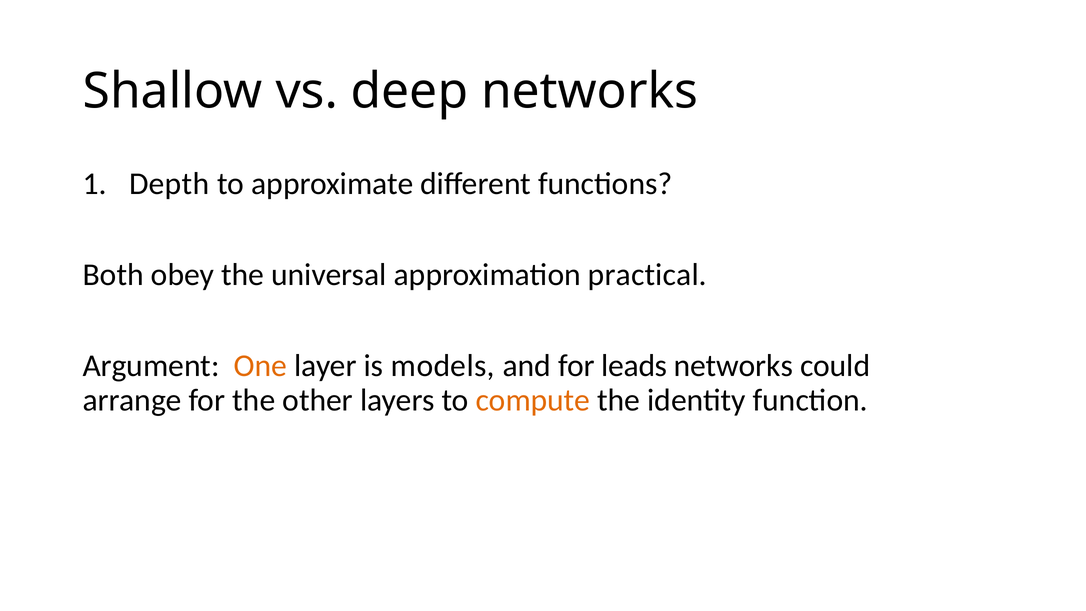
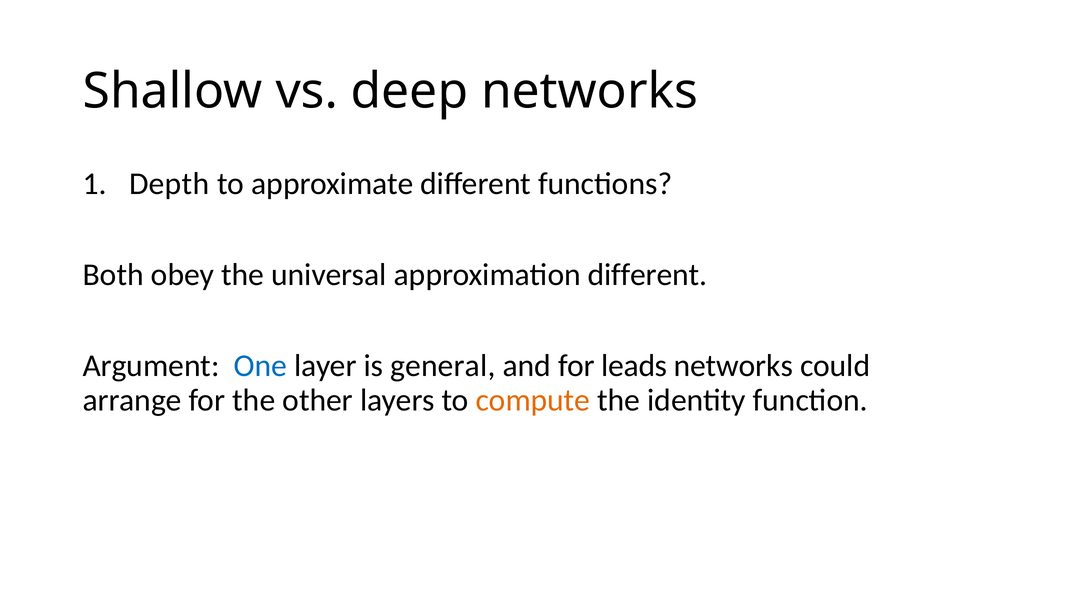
approximation practical: practical -> different
One colour: orange -> blue
models: models -> general
